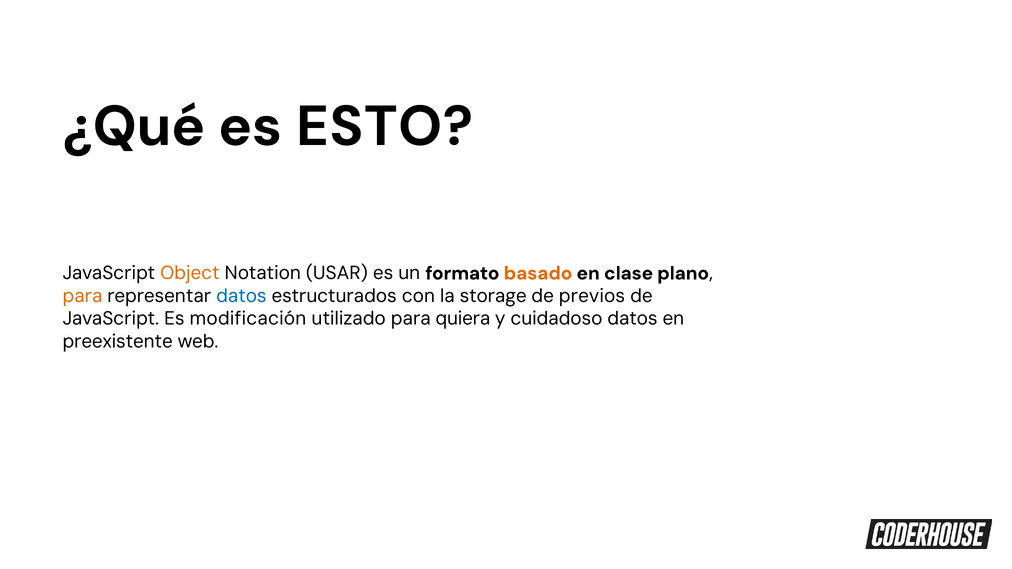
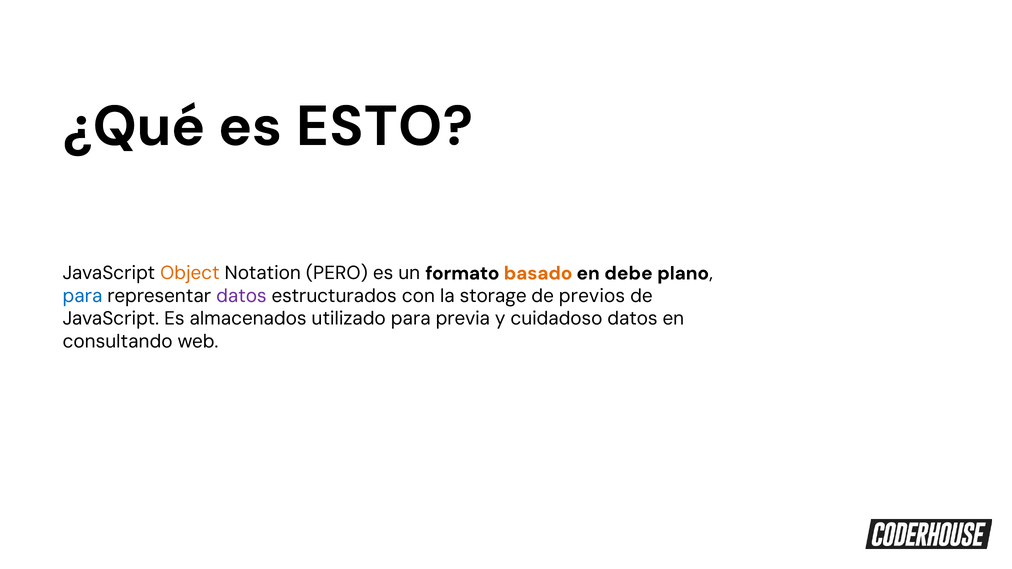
USAR: USAR -> PERO
clase: clase -> debe
para at (82, 296) colour: orange -> blue
datos at (241, 296) colour: blue -> purple
modificación: modificación -> almacenados
quiera: quiera -> previa
preexistente: preexistente -> consultando
